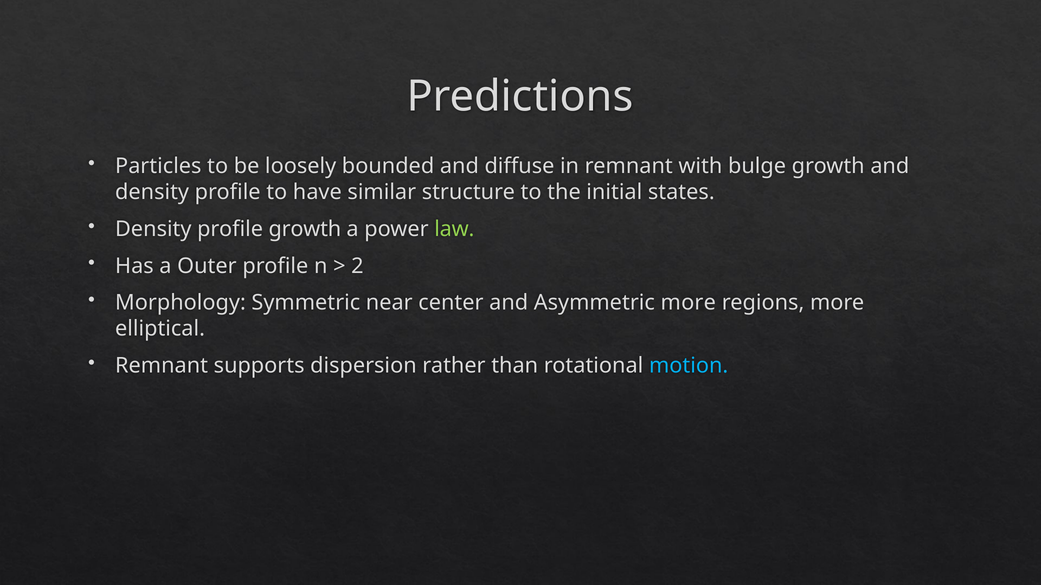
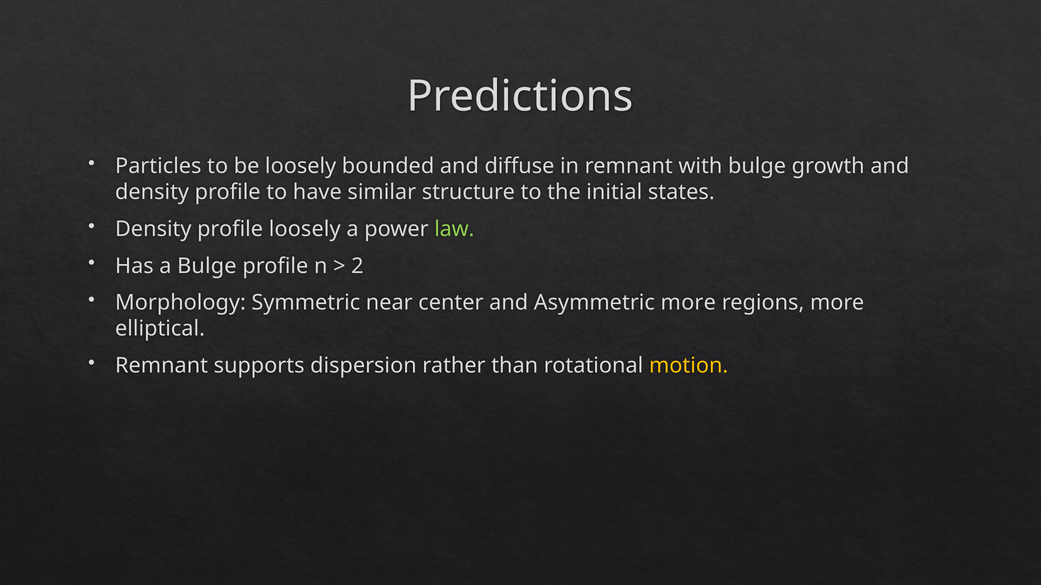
profile growth: growth -> loosely
a Outer: Outer -> Bulge
motion colour: light blue -> yellow
